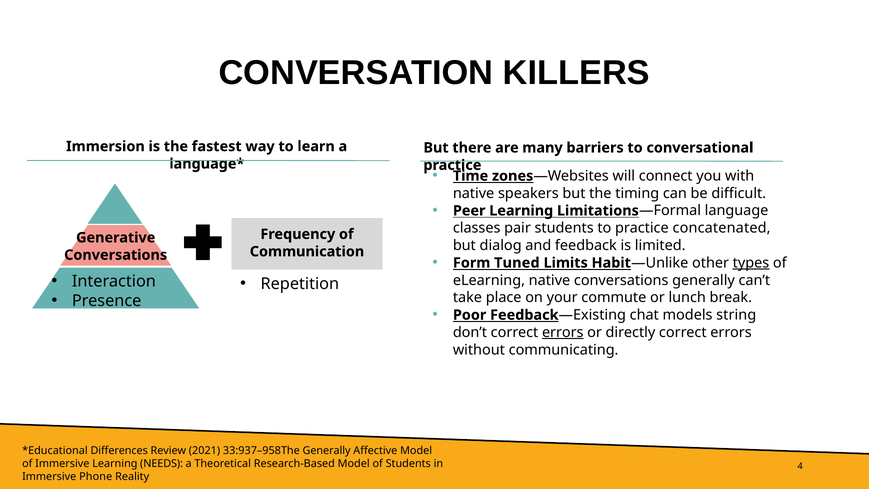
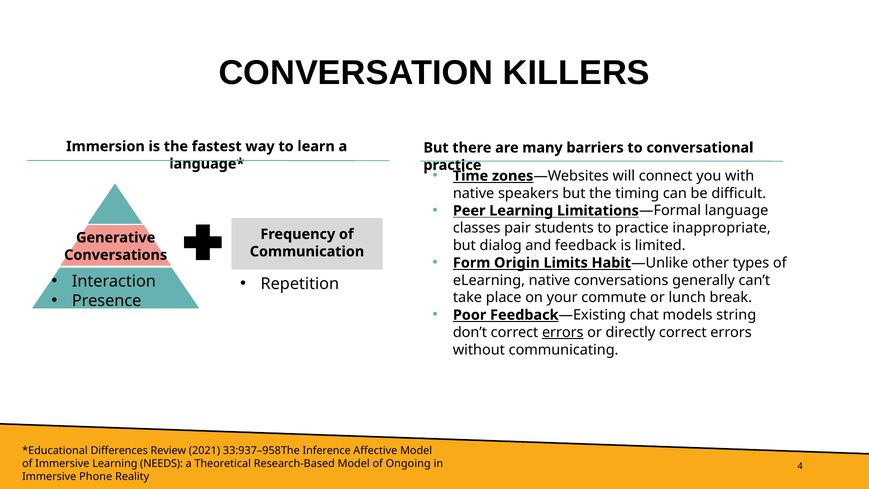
concatenated: concatenated -> inappropriate
Tuned: Tuned -> Origin
types underline: present -> none
33:937–958The Generally: Generally -> Inference
of Students: Students -> Ongoing
